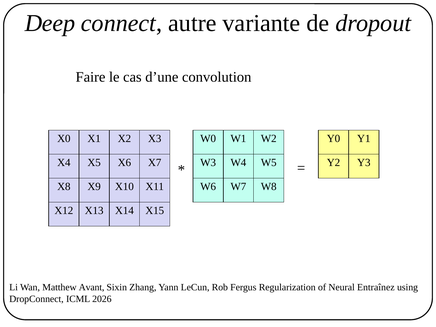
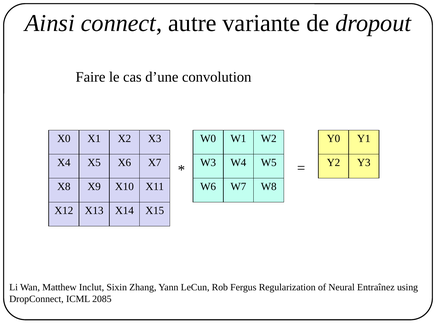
Deep: Deep -> Ainsi
Avant: Avant -> Inclut
2026: 2026 -> 2085
